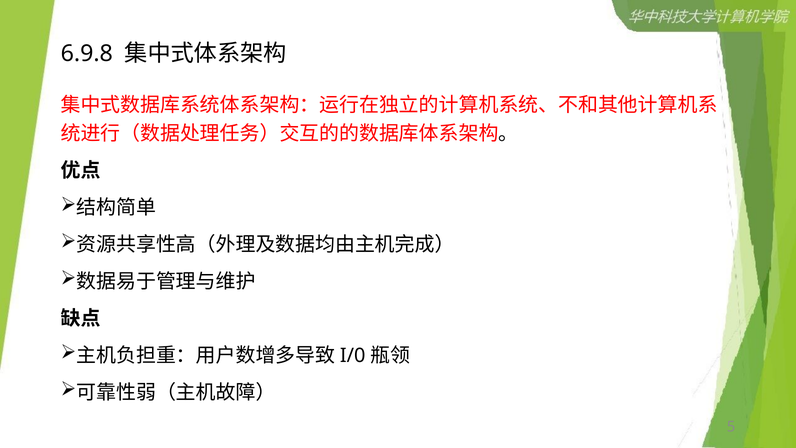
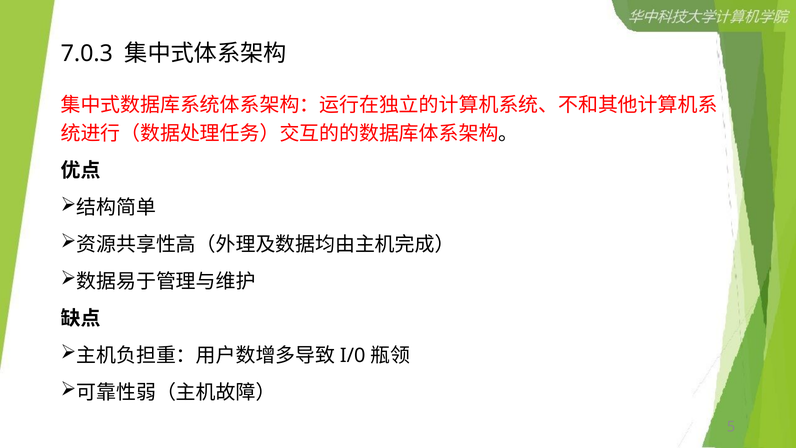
6.9.8: 6.9.8 -> 7.0.3
